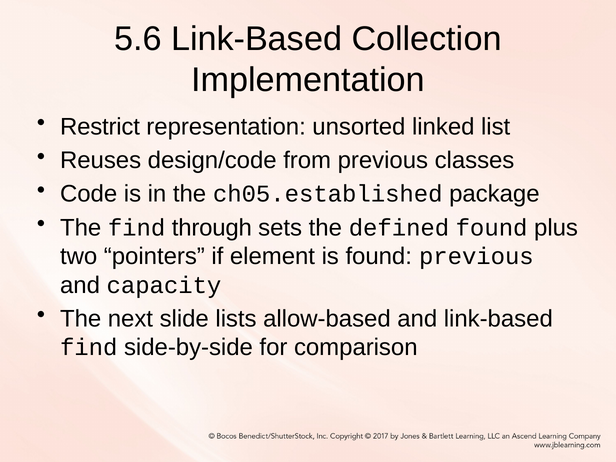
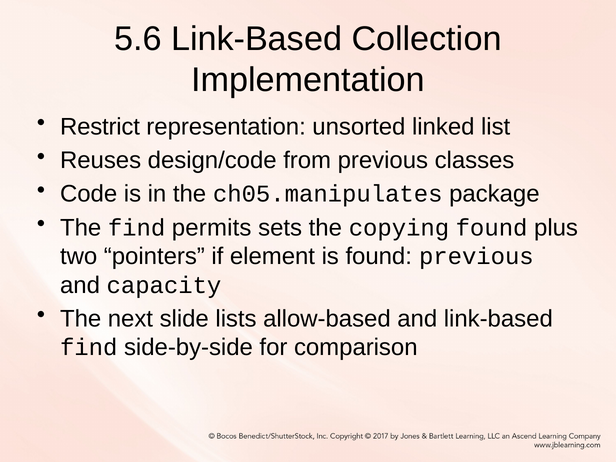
ch05.established: ch05.established -> ch05.manipulates
through: through -> permits
defined: defined -> copying
